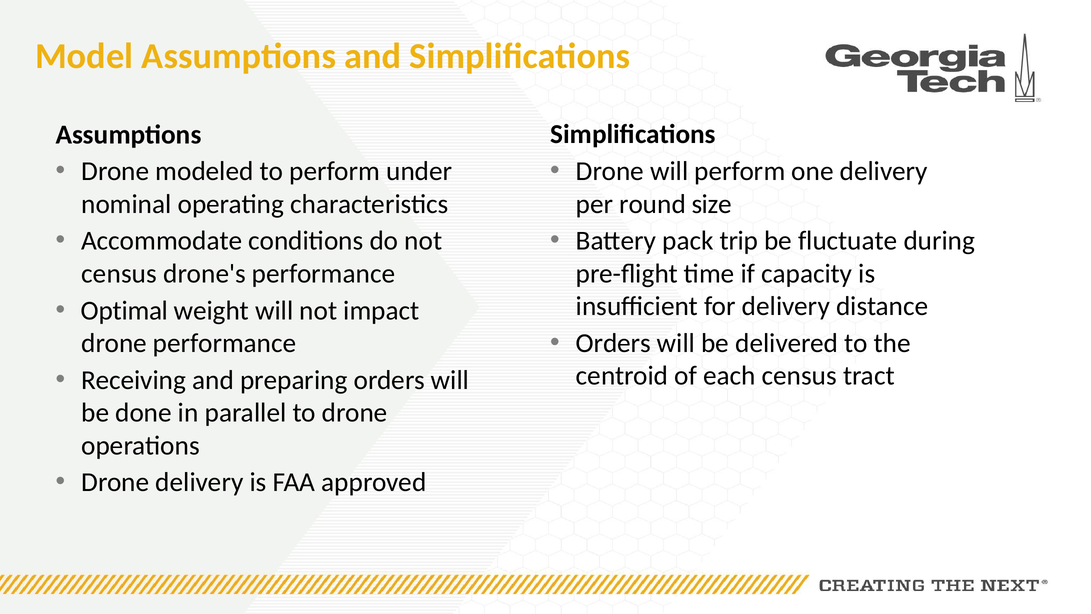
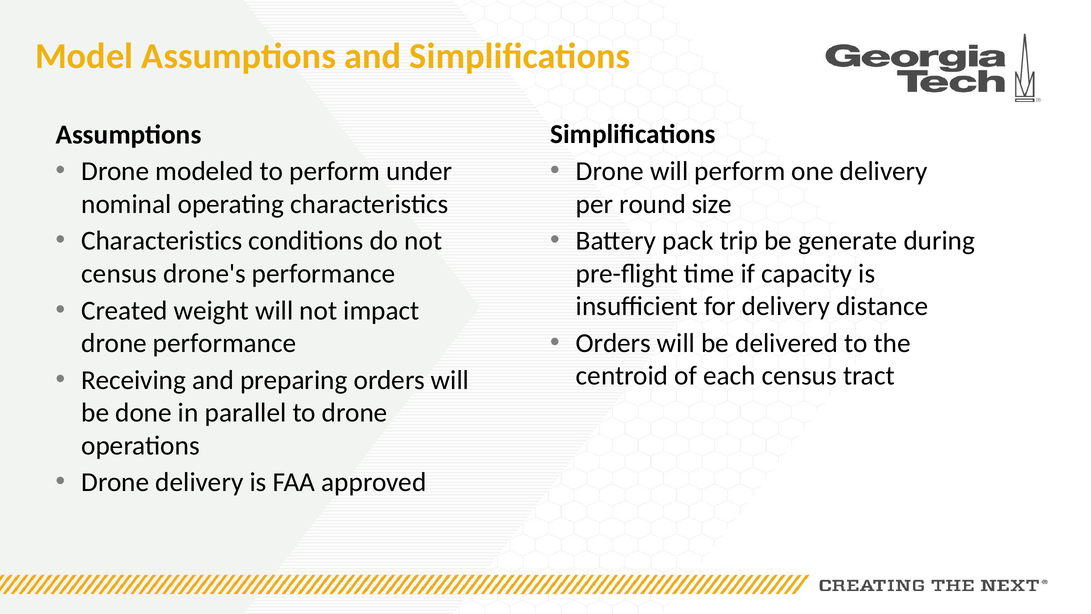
fluctuate: fluctuate -> generate
Accommodate at (162, 241): Accommodate -> Characteristics
Optimal: Optimal -> Created
